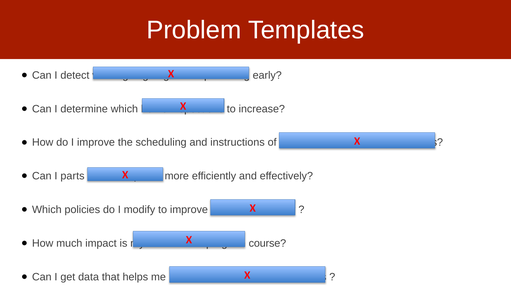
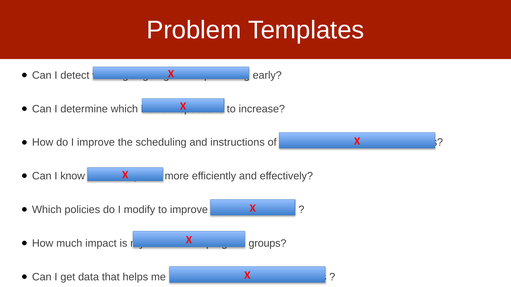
parts: parts -> know
course: course -> groups
